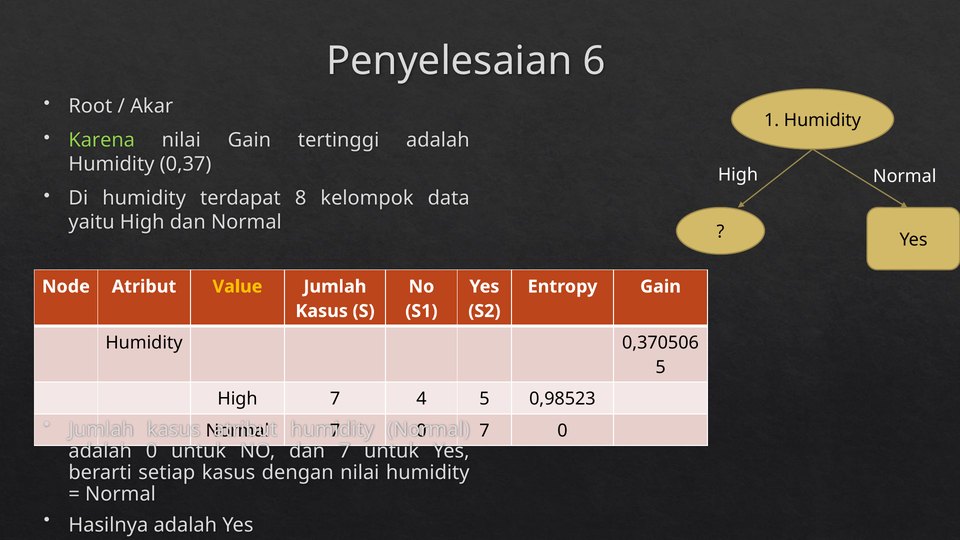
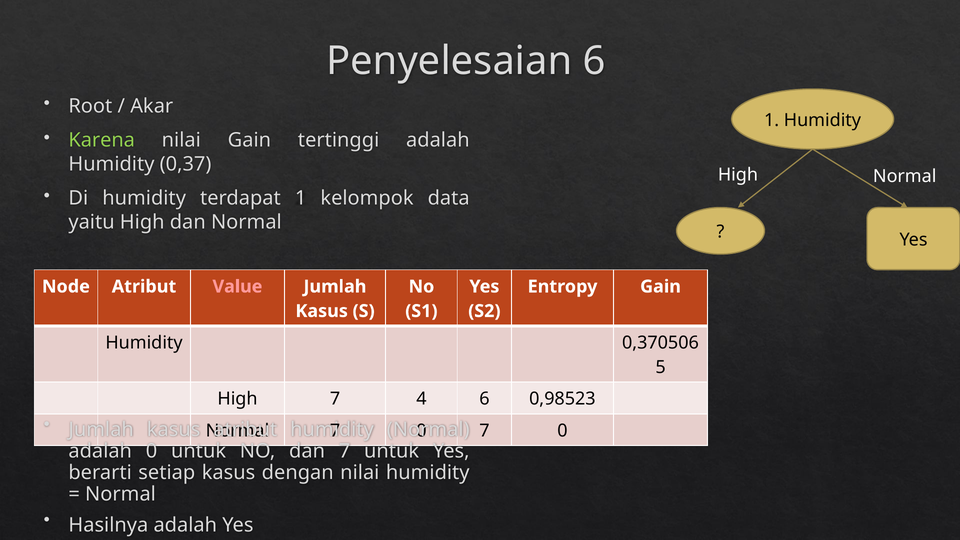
terdapat 8: 8 -> 1
Value colour: yellow -> pink
4 5: 5 -> 6
